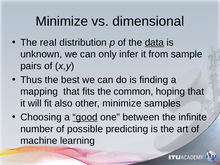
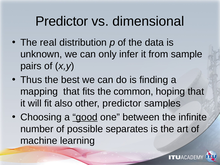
Minimize at (62, 21): Minimize -> Predictor
data underline: present -> none
other minimize: minimize -> predictor
predicting: predicting -> separates
